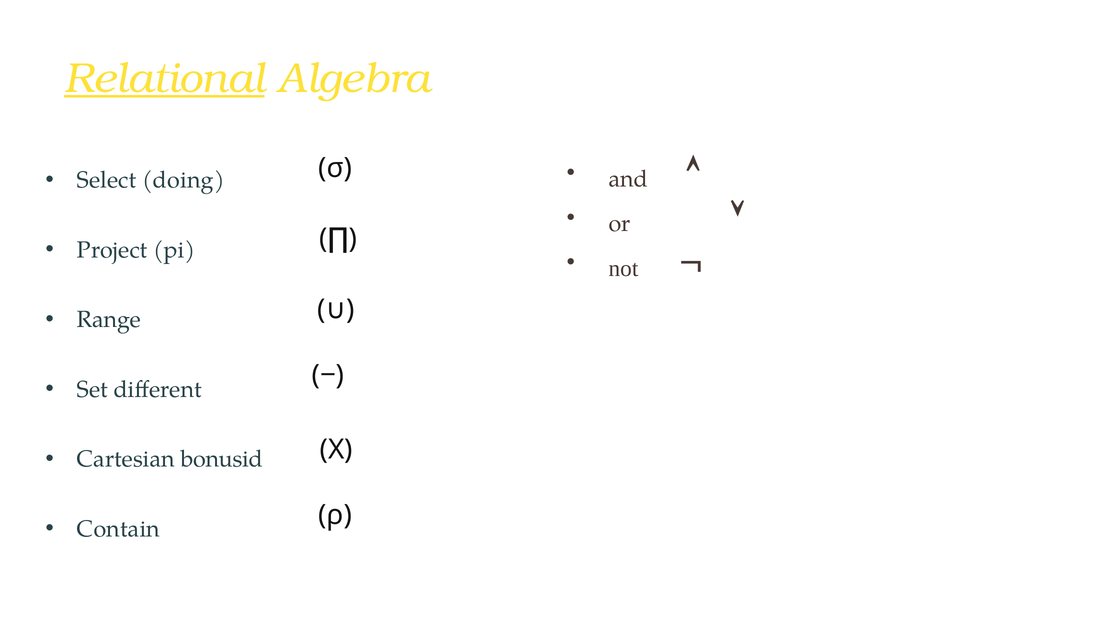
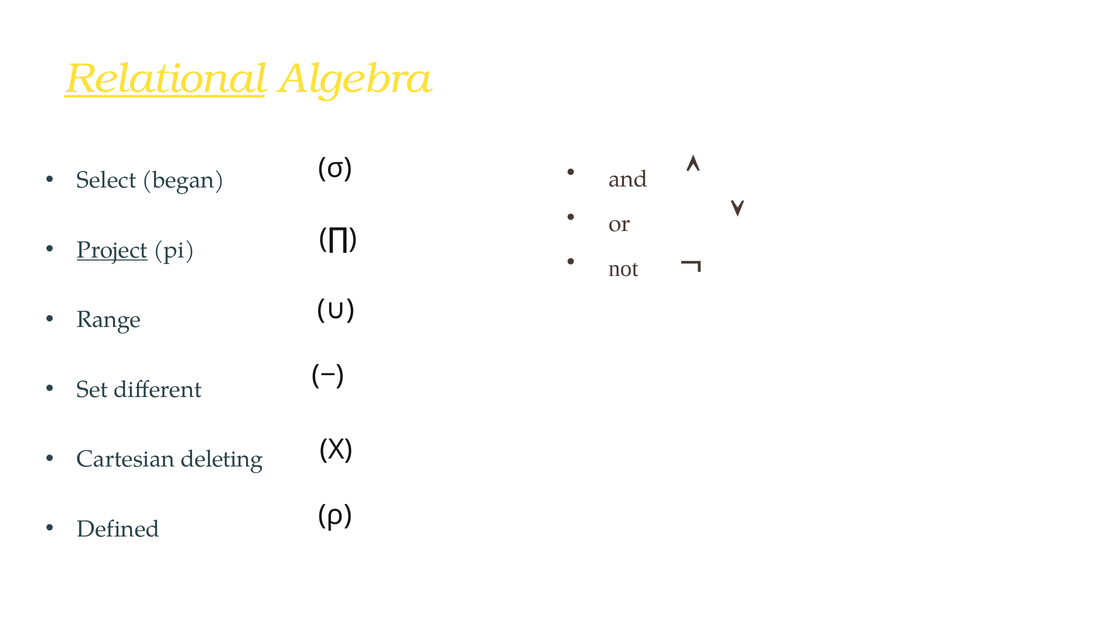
doing: doing -> began
Project underline: none -> present
bonusid: bonusid -> deleting
Contain: Contain -> Defined
